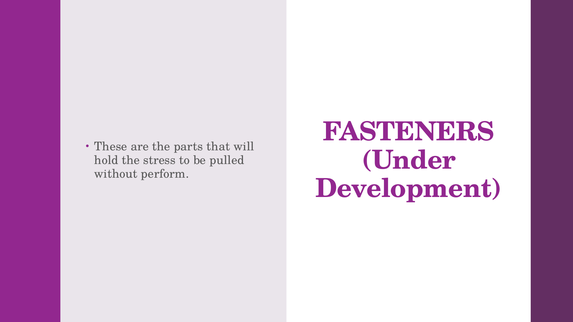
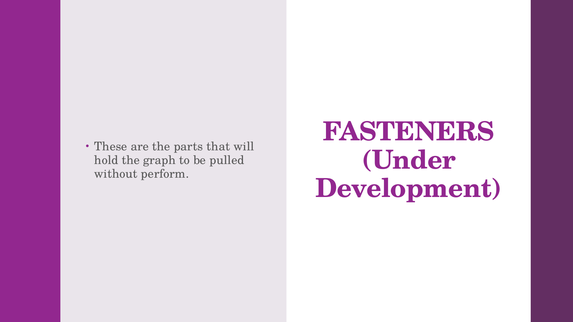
stress: stress -> graph
